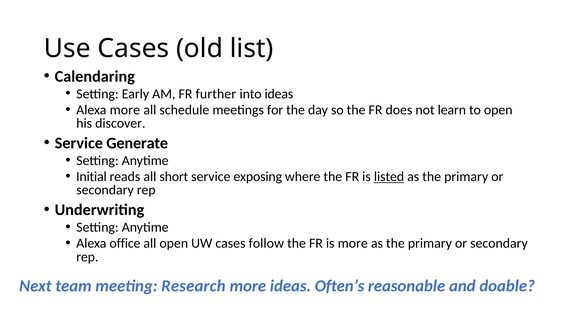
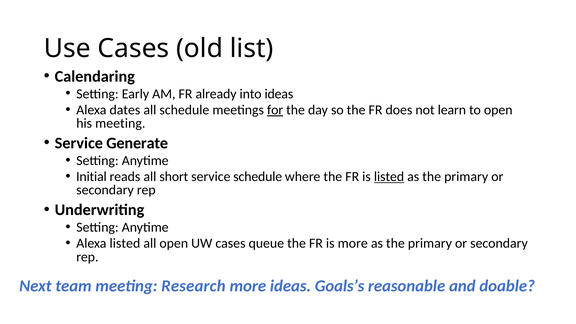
further: further -> already
Alexa more: more -> dates
for underline: none -> present
his discover: discover -> meeting
service exposing: exposing -> schedule
Alexa office: office -> listed
follow: follow -> queue
Often’s: Often’s -> Goals’s
